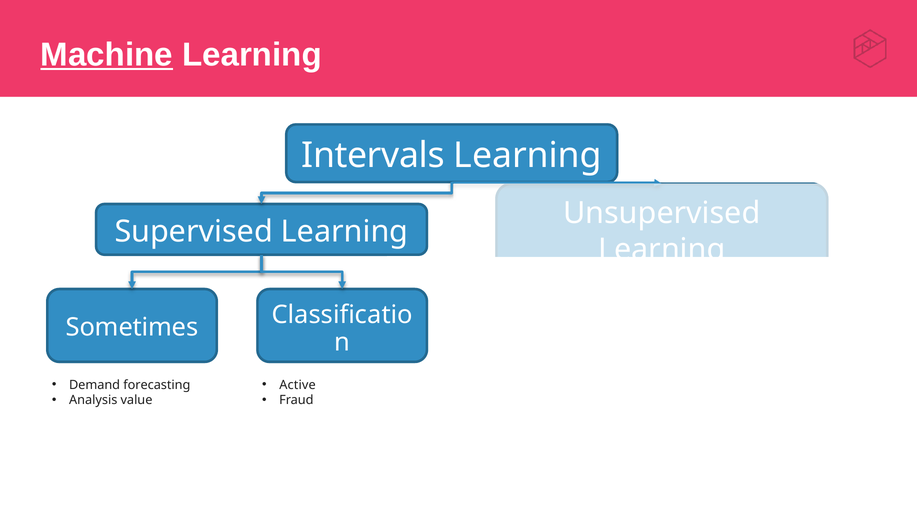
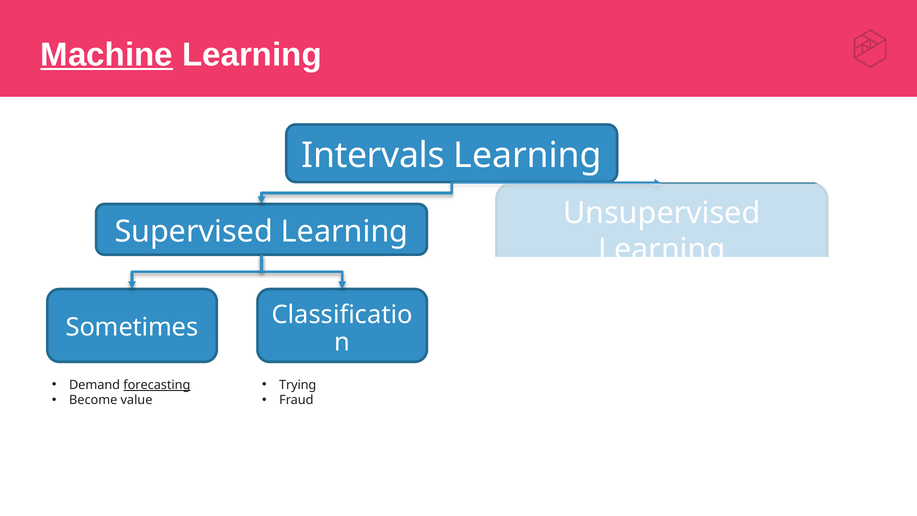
forecasting underline: none -> present
Active: Active -> Trying
Analysis: Analysis -> Become
